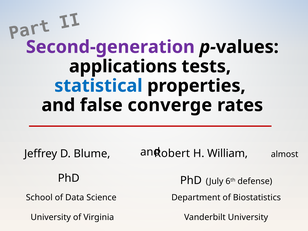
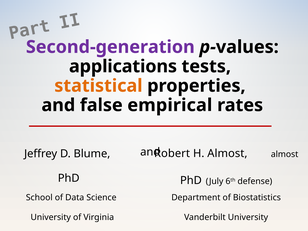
statistical colour: blue -> orange
converge: converge -> empirical
H William: William -> Almost
